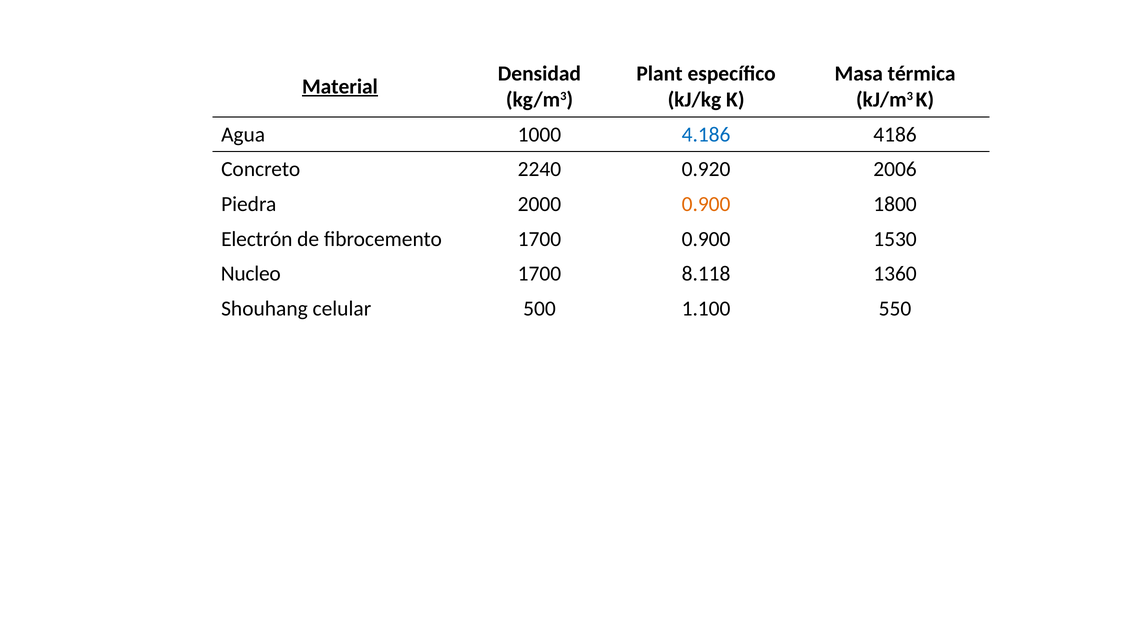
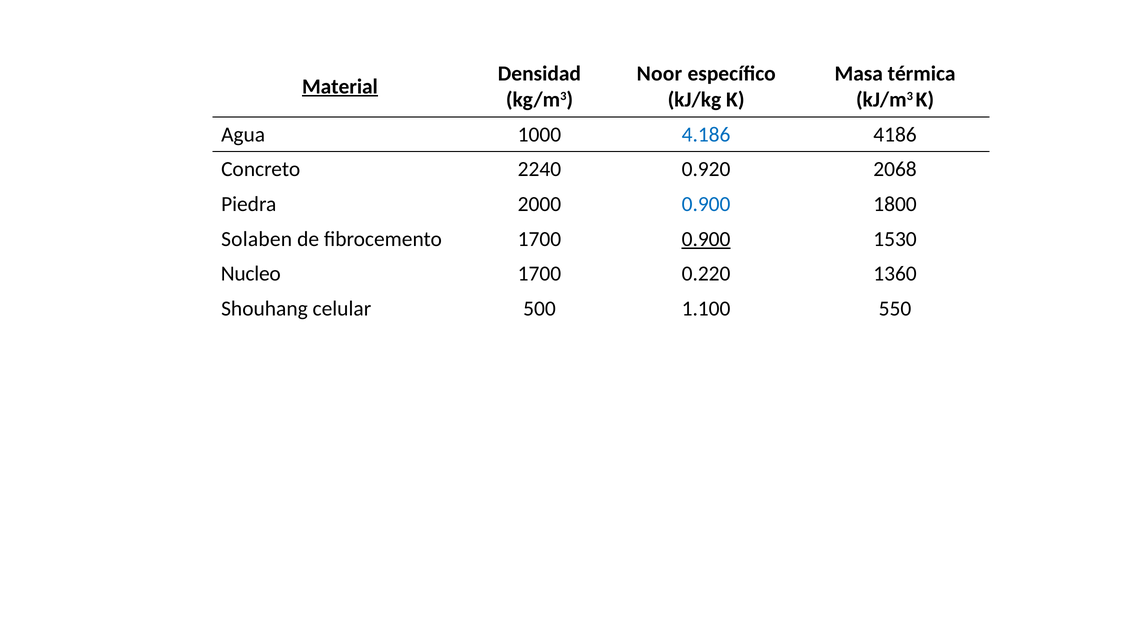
Plant: Plant -> Noor
2006: 2006 -> 2068
0.900 at (706, 204) colour: orange -> blue
Electrón: Electrón -> Solaben
0.900 at (706, 239) underline: none -> present
8.118: 8.118 -> 0.220
